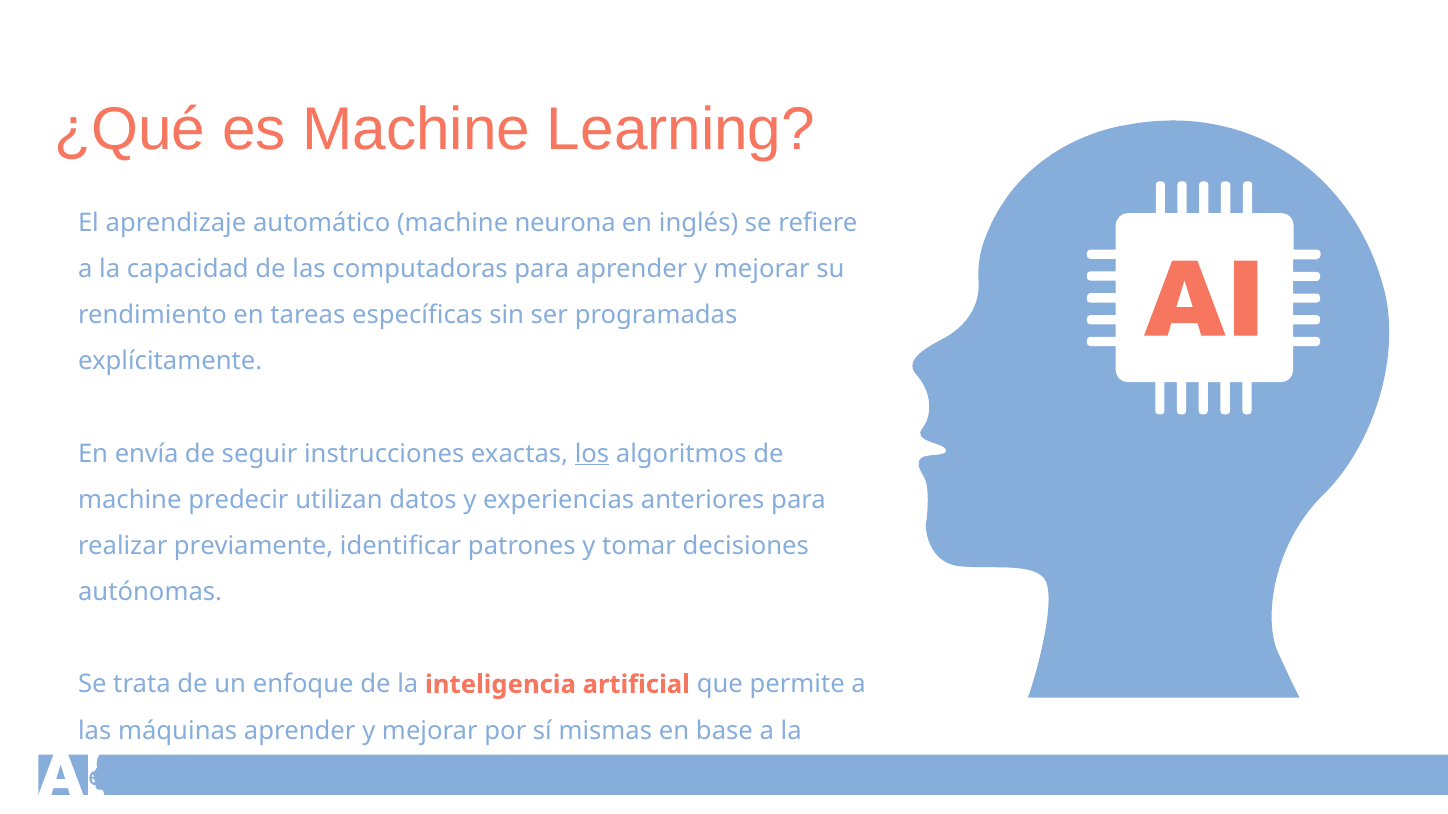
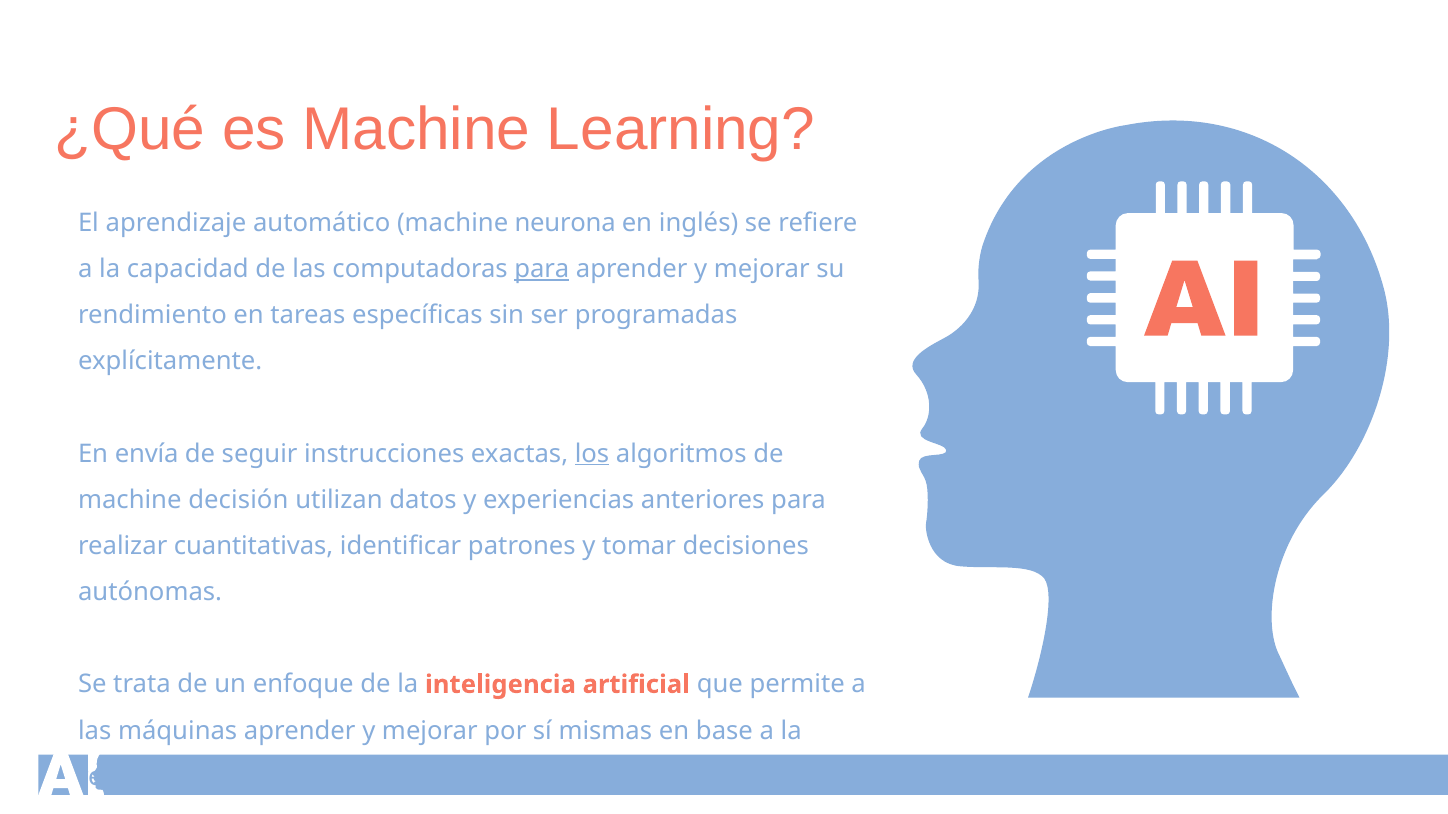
para at (542, 269) underline: none -> present
predecir: predecir -> decisión
previamente: previamente -> cuantitativas
